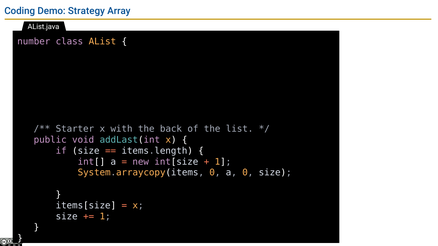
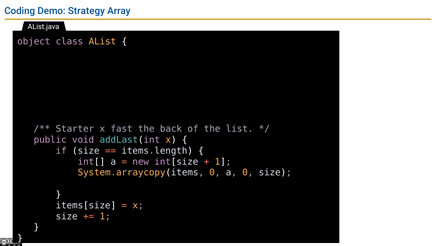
number: number -> object
with: with -> fast
